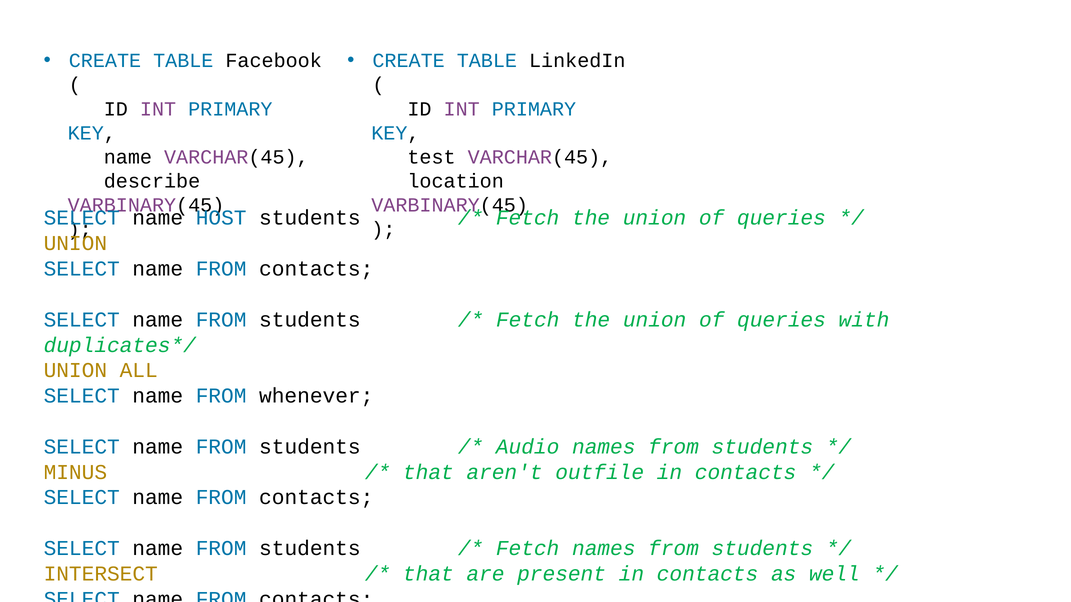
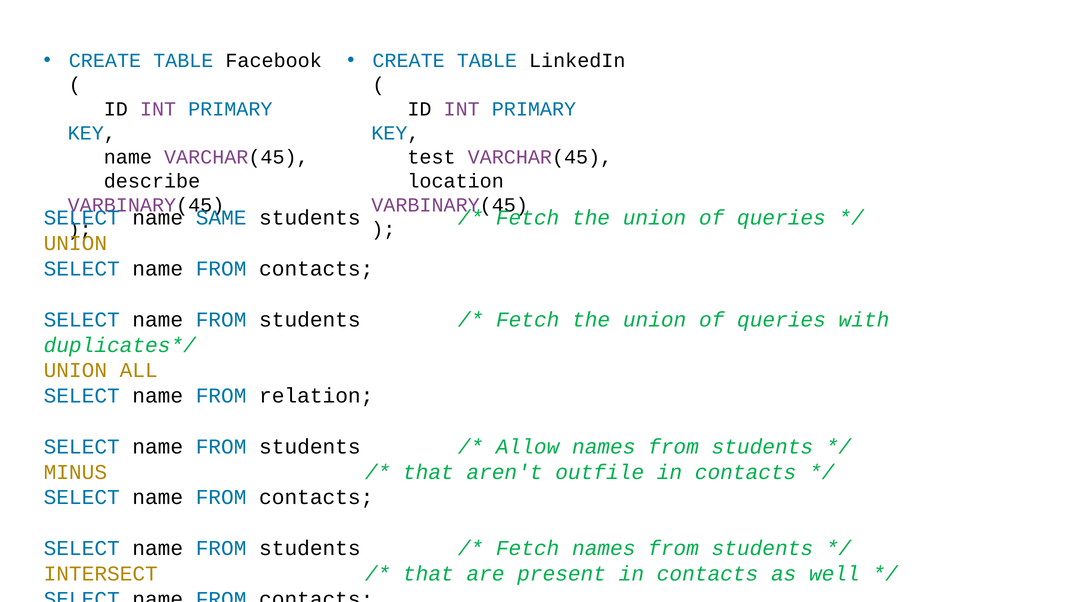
HOST: HOST -> SAME
whenever: whenever -> relation
Audio: Audio -> Allow
